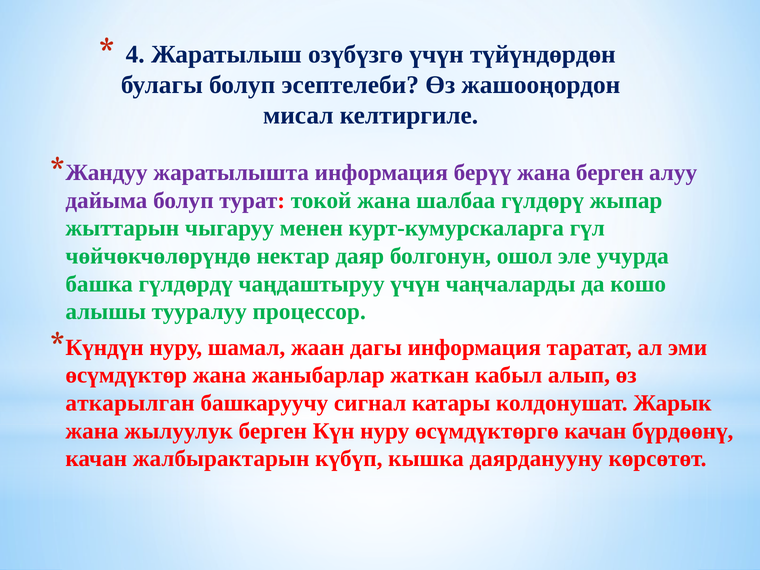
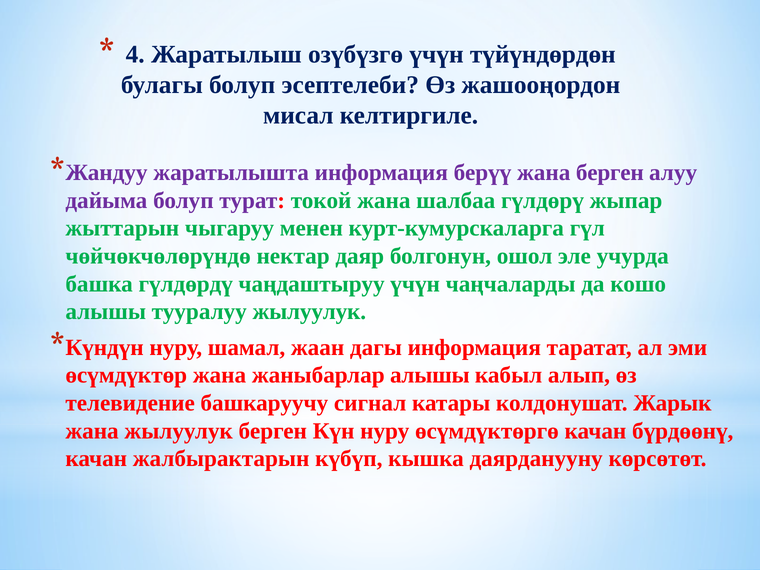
тууралуу процессор: процессор -> жылуулук
жаныбарлар жаткан: жаткан -> алышы
аткарылган: аткарылган -> телевидение
